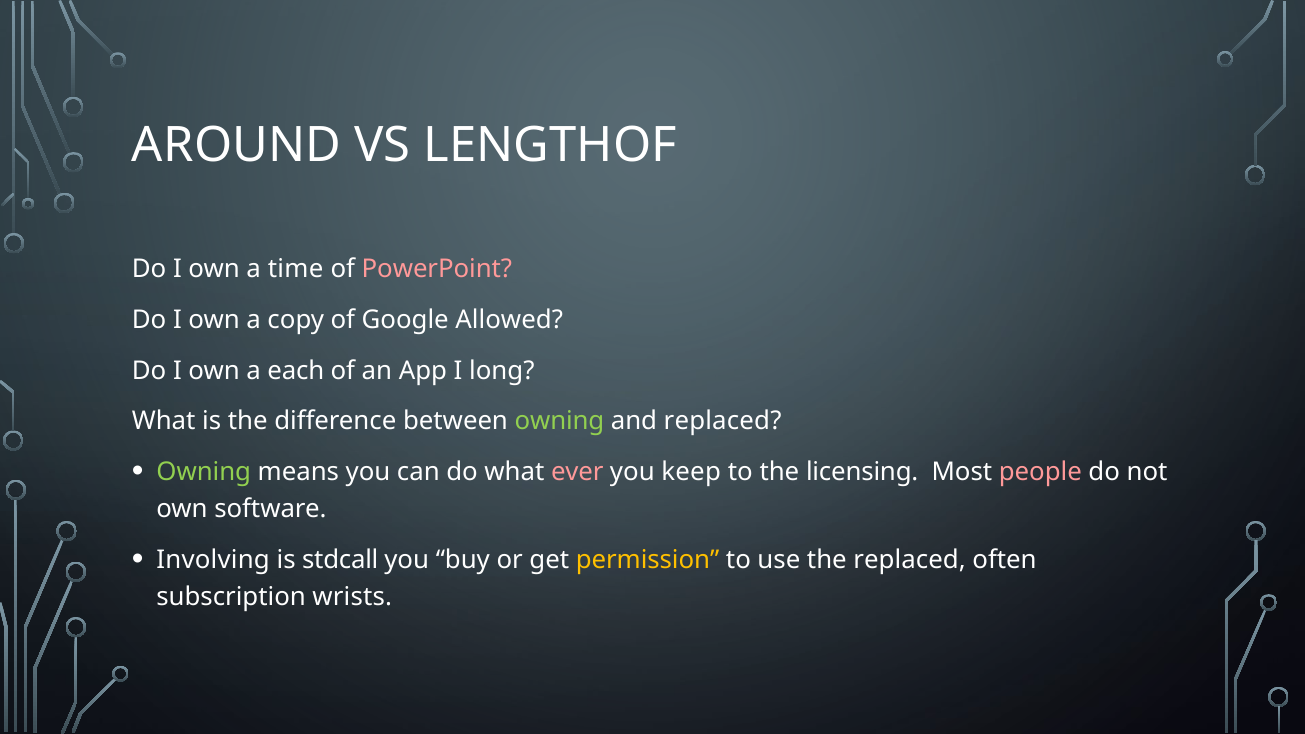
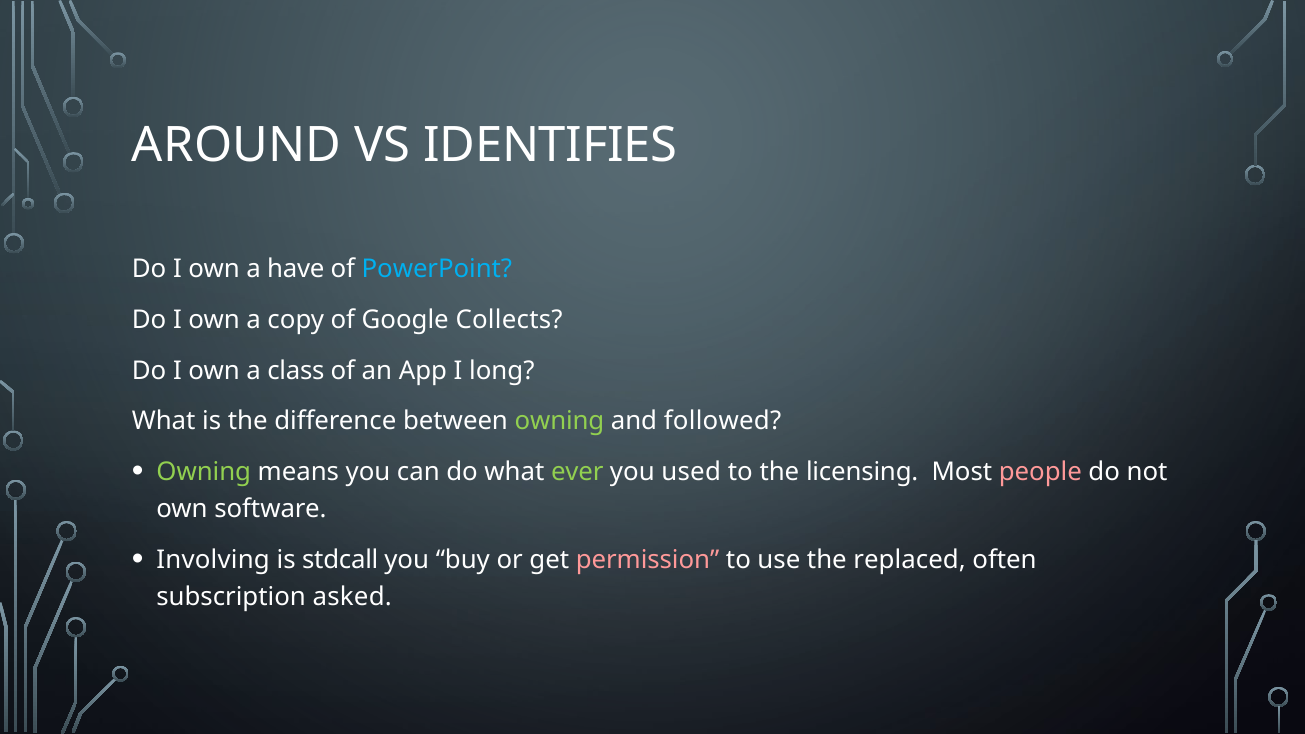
LENGTHOF: LENGTHOF -> IDENTIFIES
time: time -> have
PowerPoint colour: pink -> light blue
Allowed: Allowed -> Collects
each: each -> class
and replaced: replaced -> followed
ever colour: pink -> light green
keep: keep -> used
permission colour: yellow -> pink
wrists: wrists -> asked
